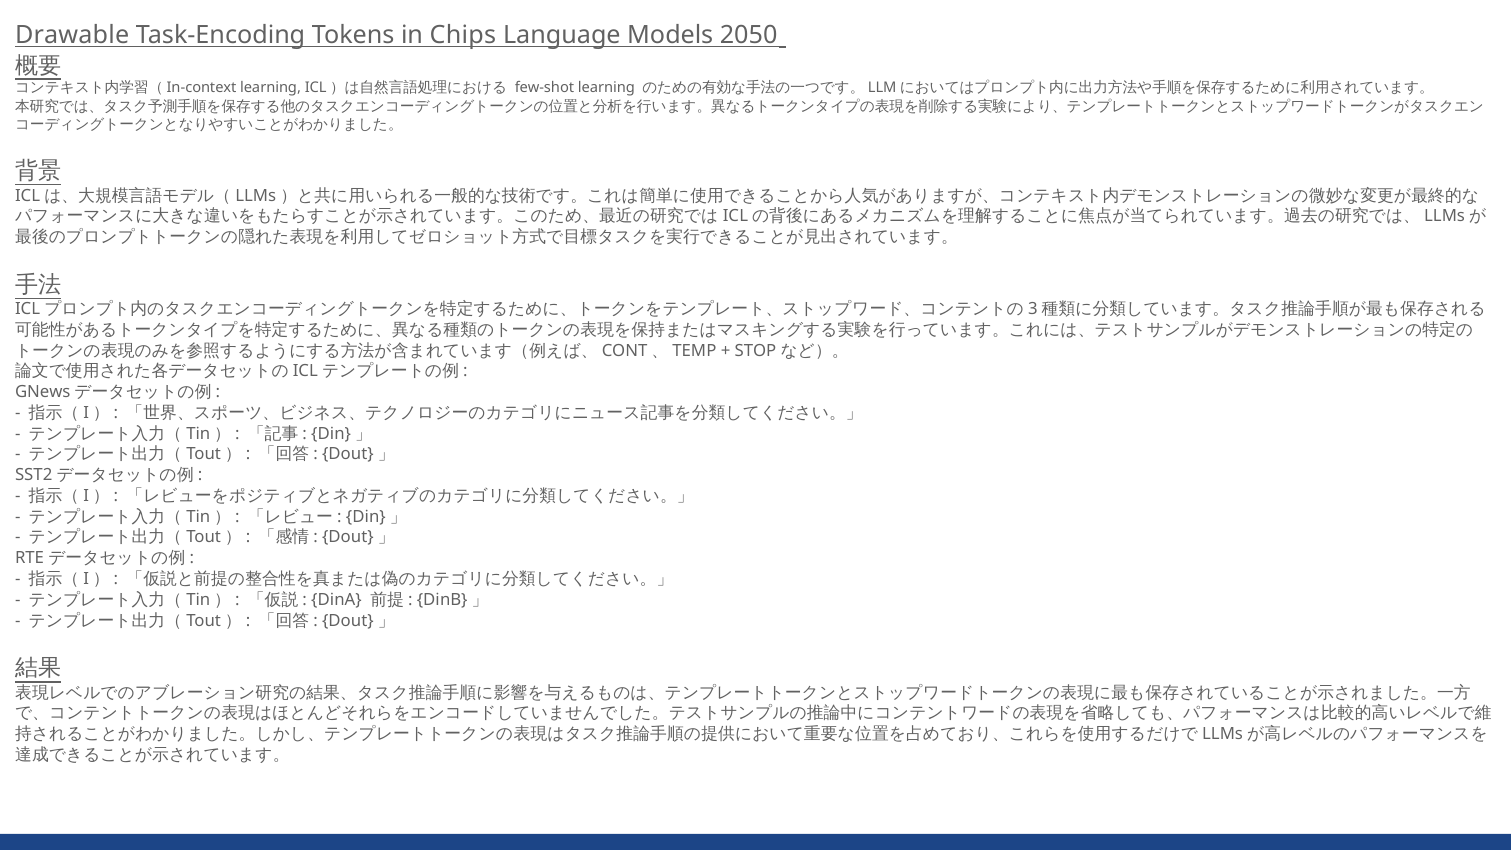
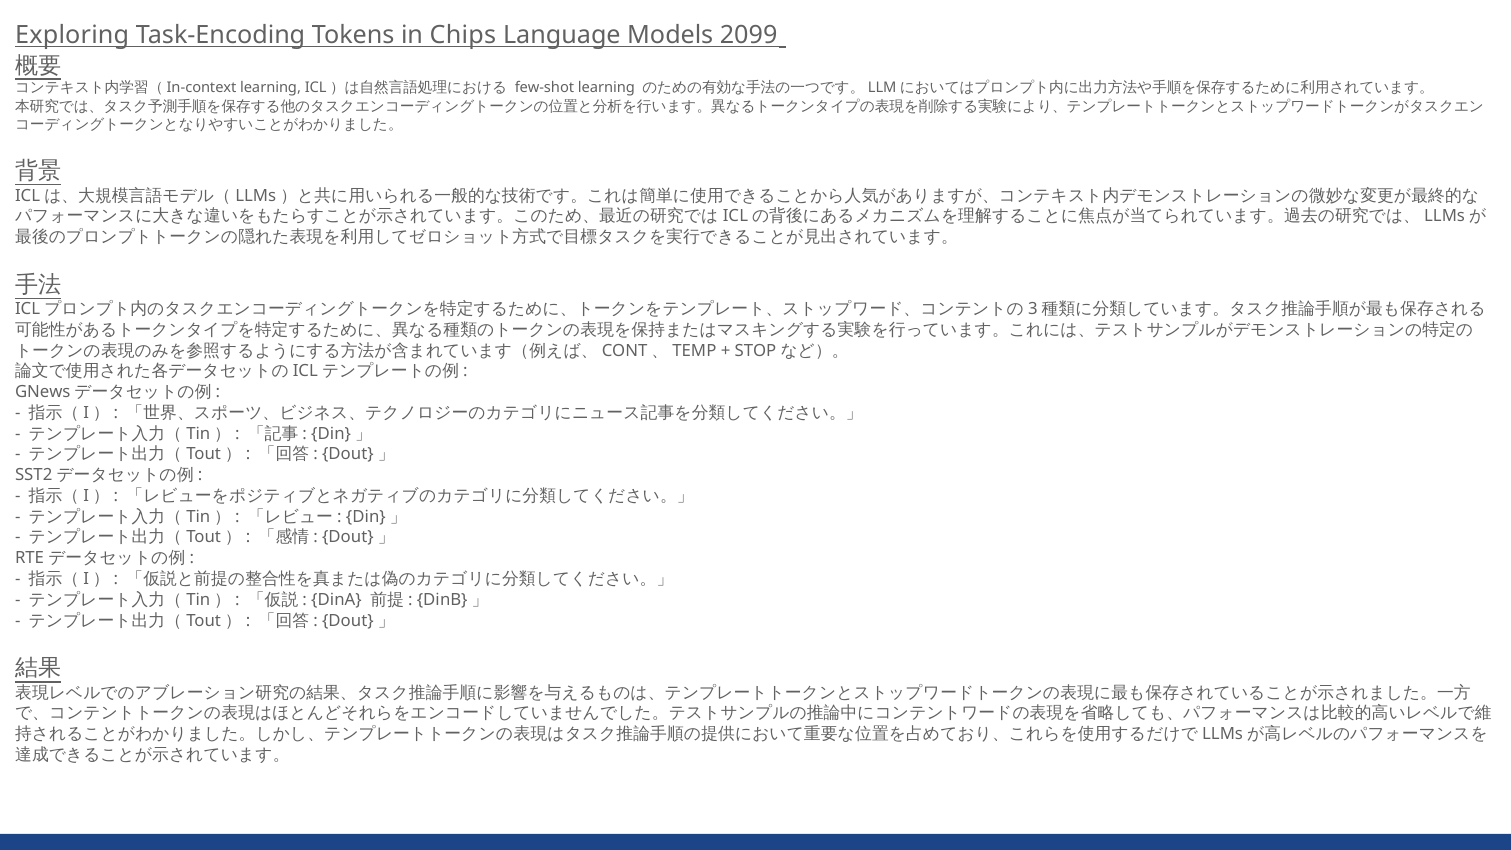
Drawable: Drawable -> Exploring
2050: 2050 -> 2099
